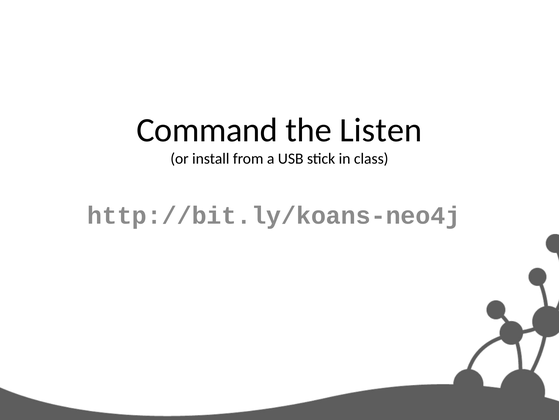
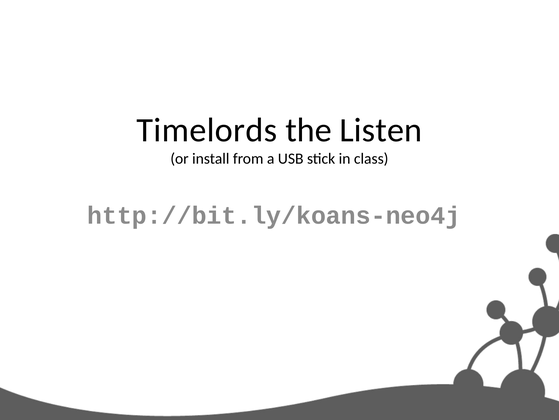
Command: Command -> Timelords
